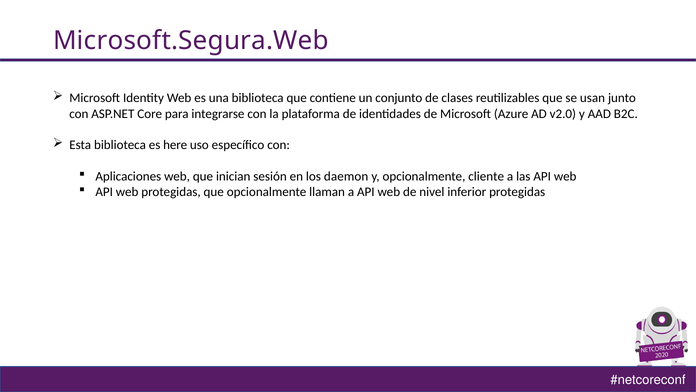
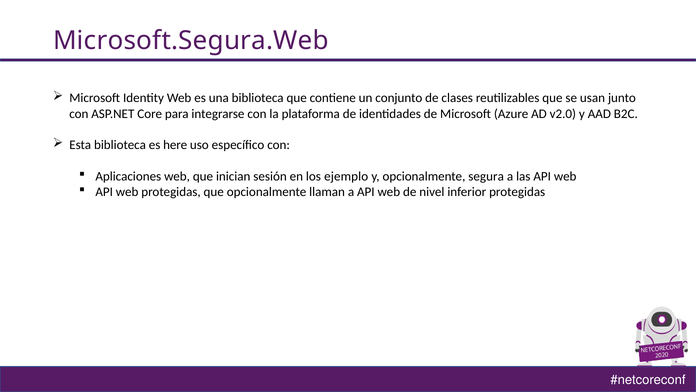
daemon: daemon -> ejemplo
cliente: cliente -> segura
